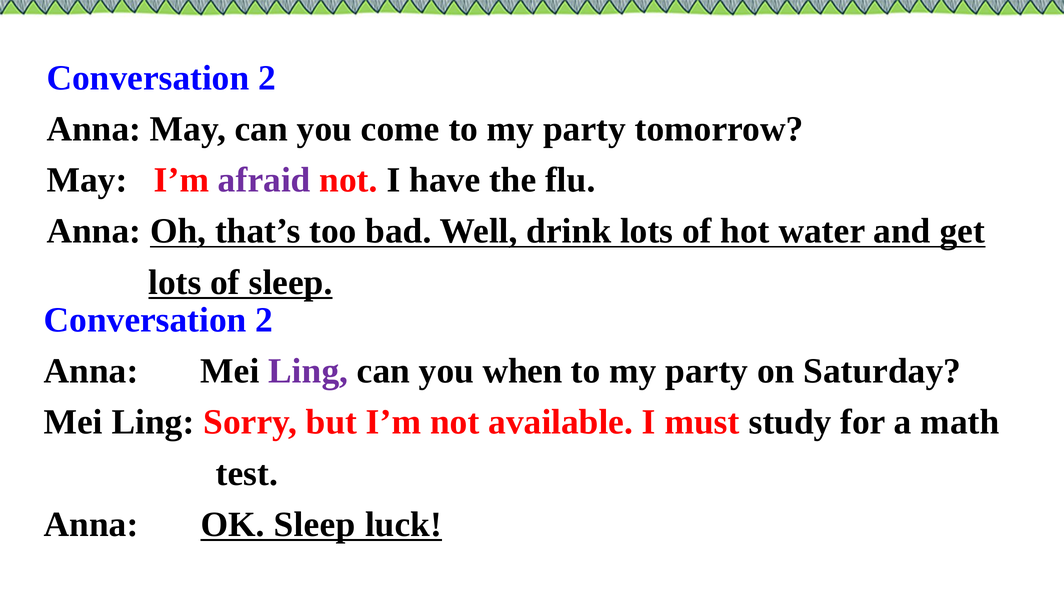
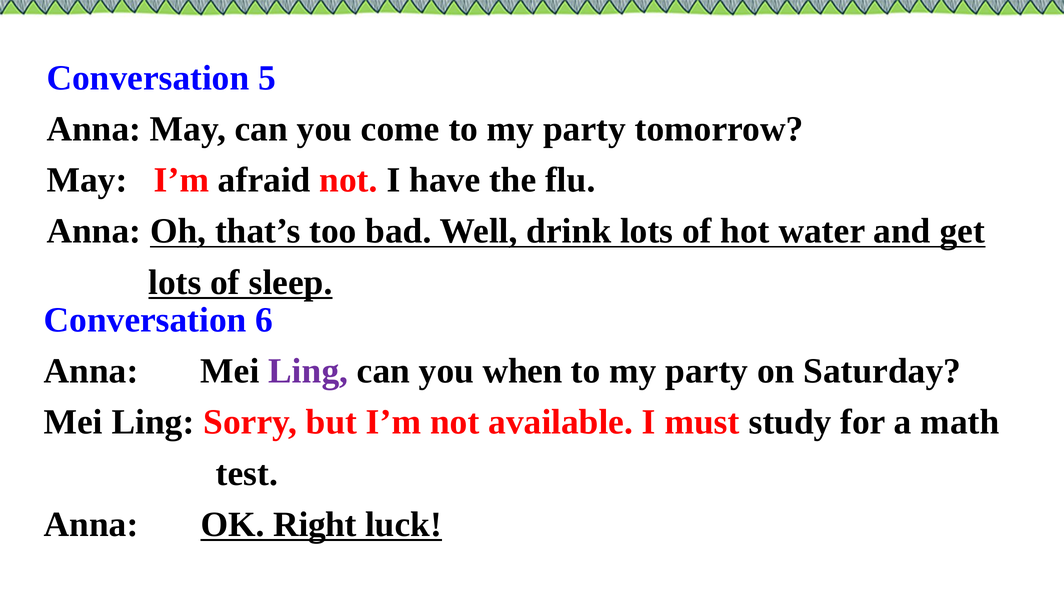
2 at (267, 78): 2 -> 5
afraid colour: purple -> black
2 at (264, 320): 2 -> 6
OK Sleep: Sleep -> Right
